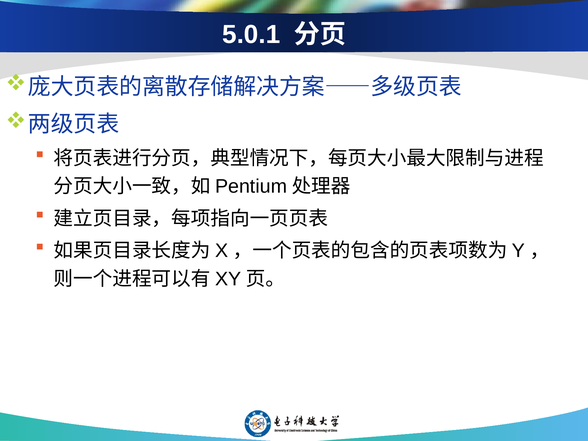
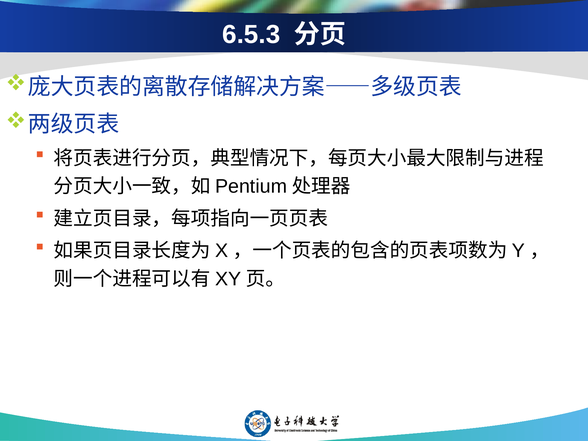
5.0.1: 5.0.1 -> 6.5.3
